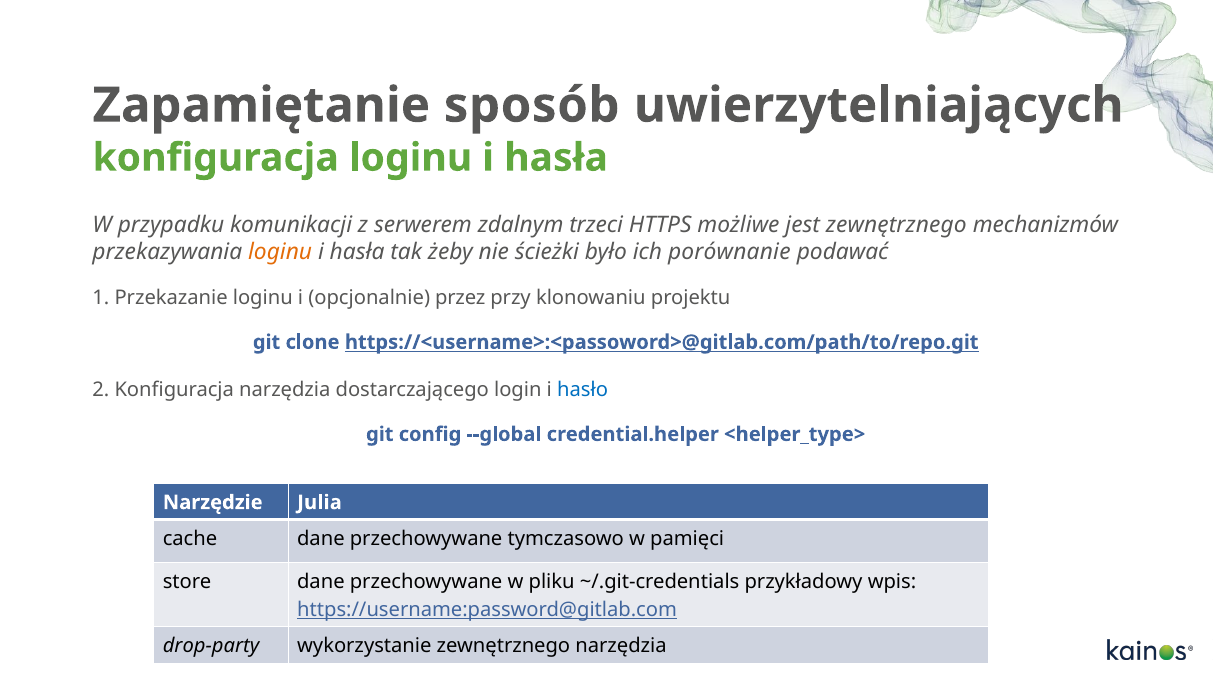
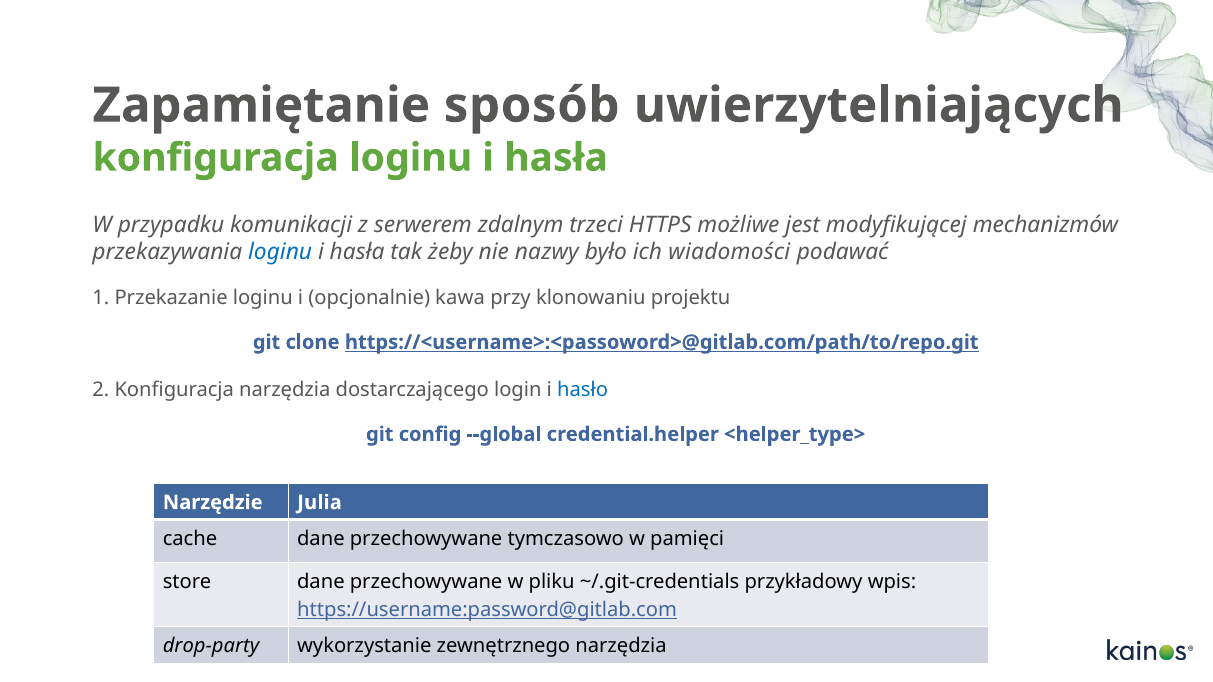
jest zewnętrznego: zewnętrznego -> modyfikującej
loginu at (280, 252) colour: orange -> blue
ścieżki: ścieżki -> nazwy
porównanie: porównanie -> wiadomości
przez: przez -> kawa
